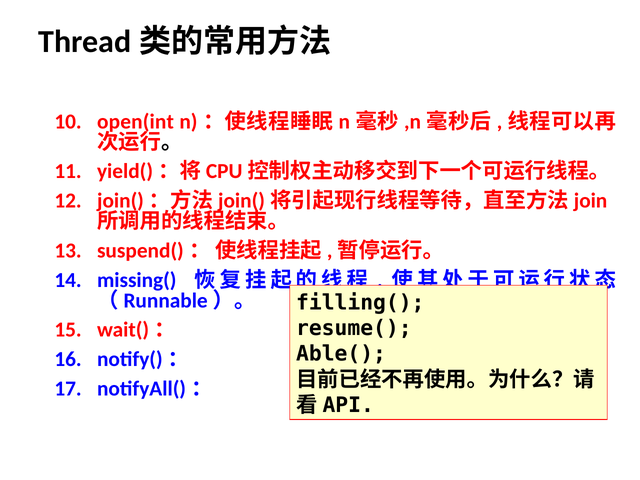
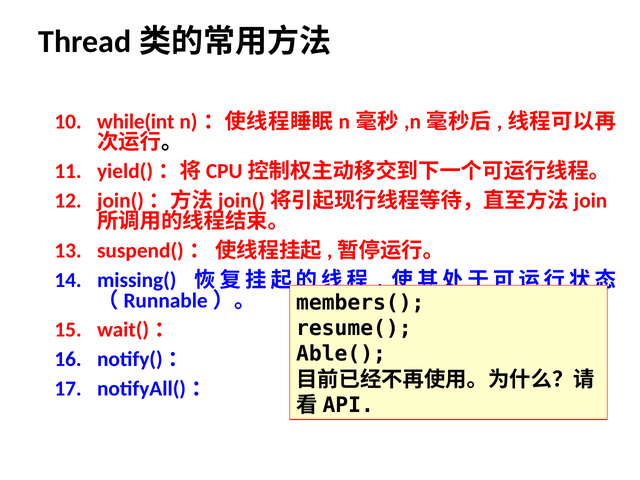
open(int: open(int -> while(int
filling(: filling( -> members(
